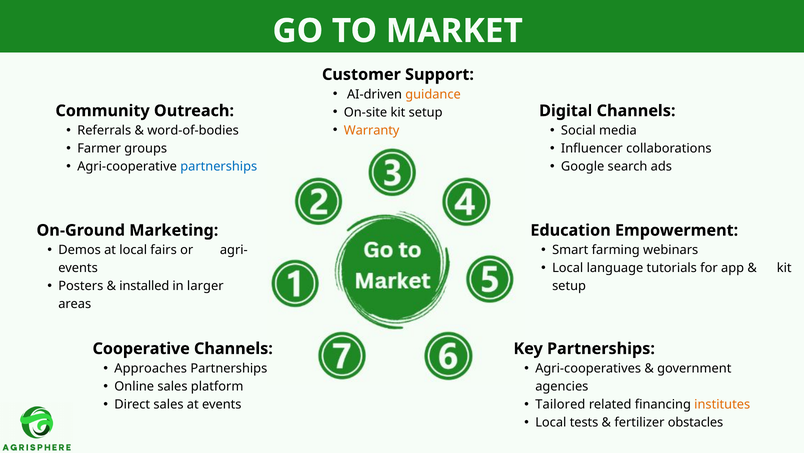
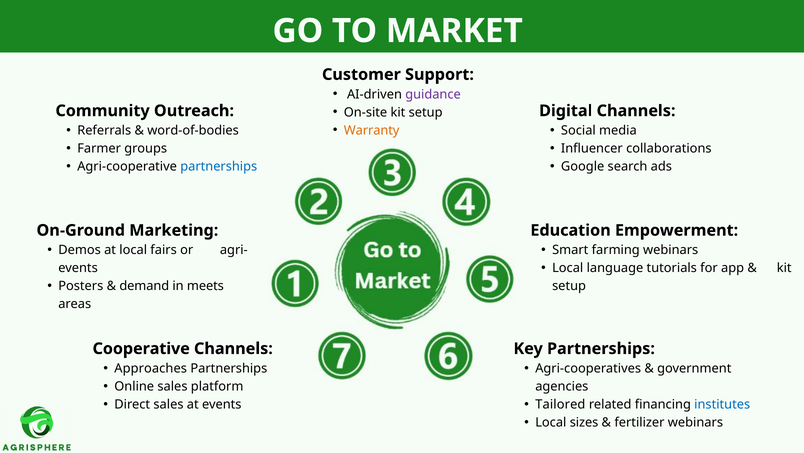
guidance colour: orange -> purple
installed: installed -> demand
larger: larger -> meets
institutes colour: orange -> blue
tests: tests -> sizes
fertilizer obstacles: obstacles -> webinars
